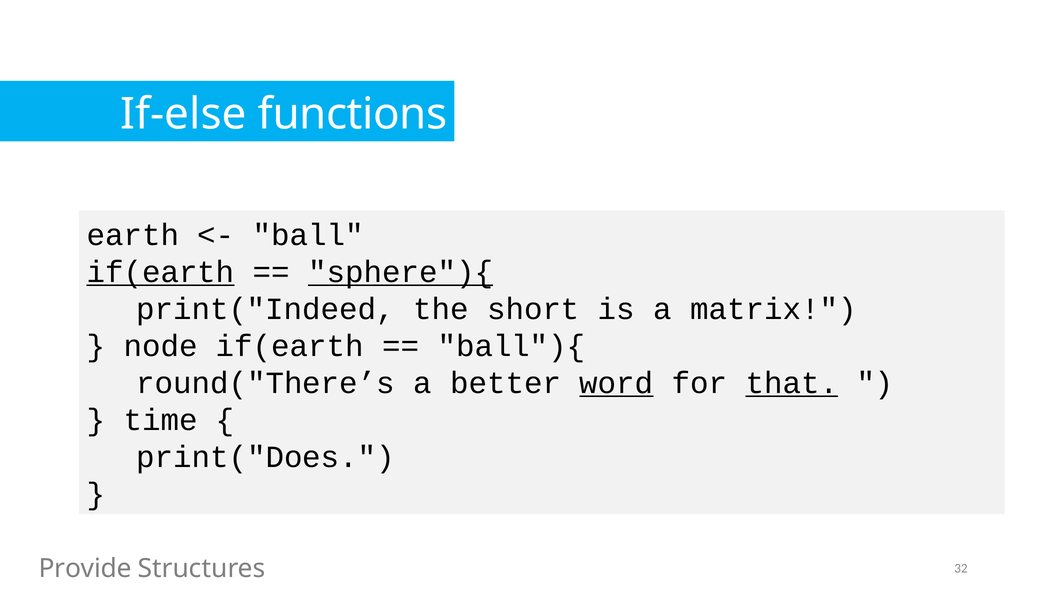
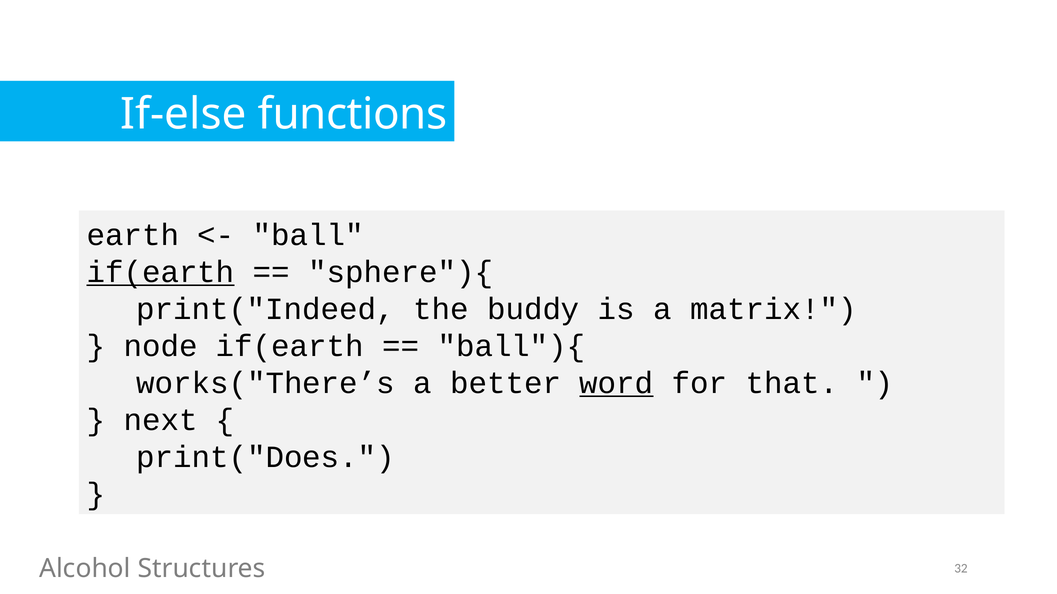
sphere"){ underline: present -> none
short: short -> buddy
round("There’s: round("There’s -> works("There’s
that underline: present -> none
time: time -> next
Provide: Provide -> Alcohol
